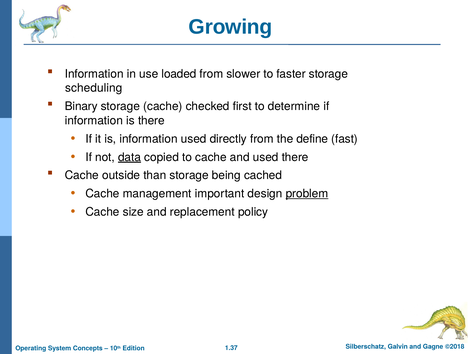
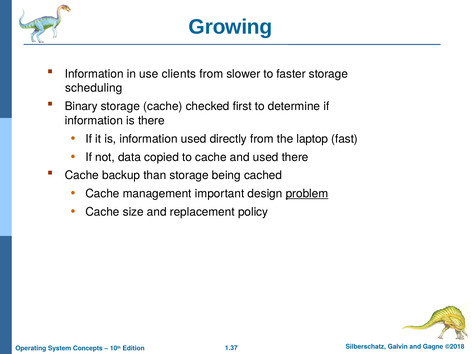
loaded: loaded -> clients
define: define -> laptop
data underline: present -> none
outside: outside -> backup
